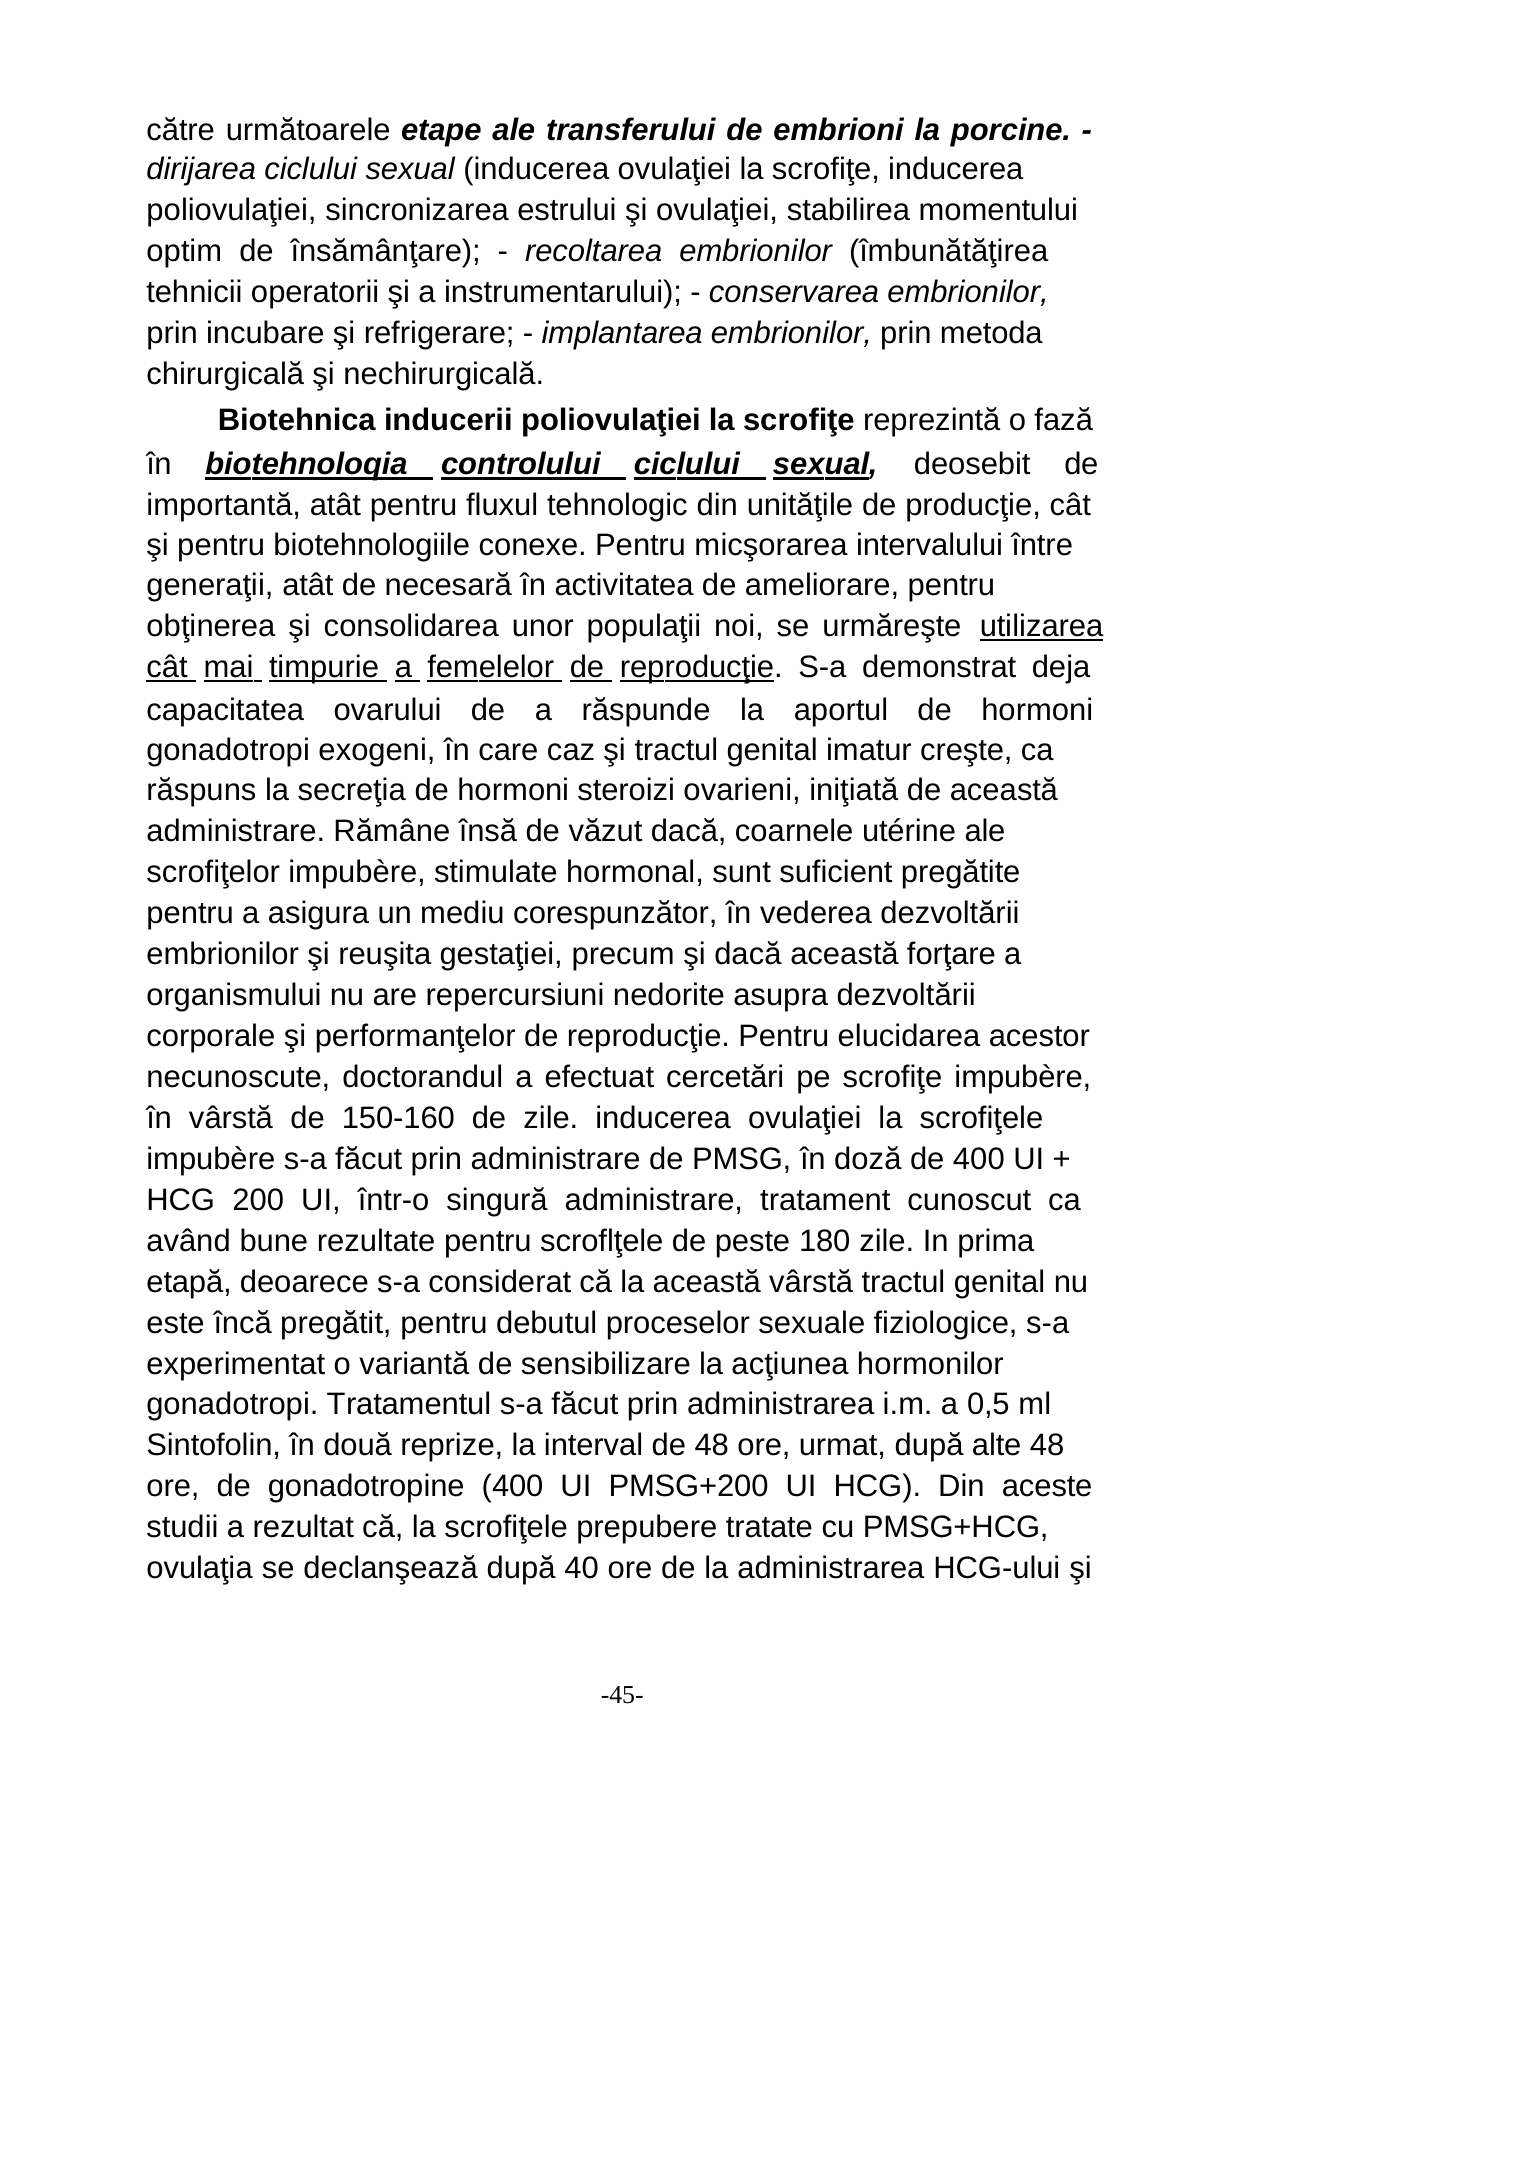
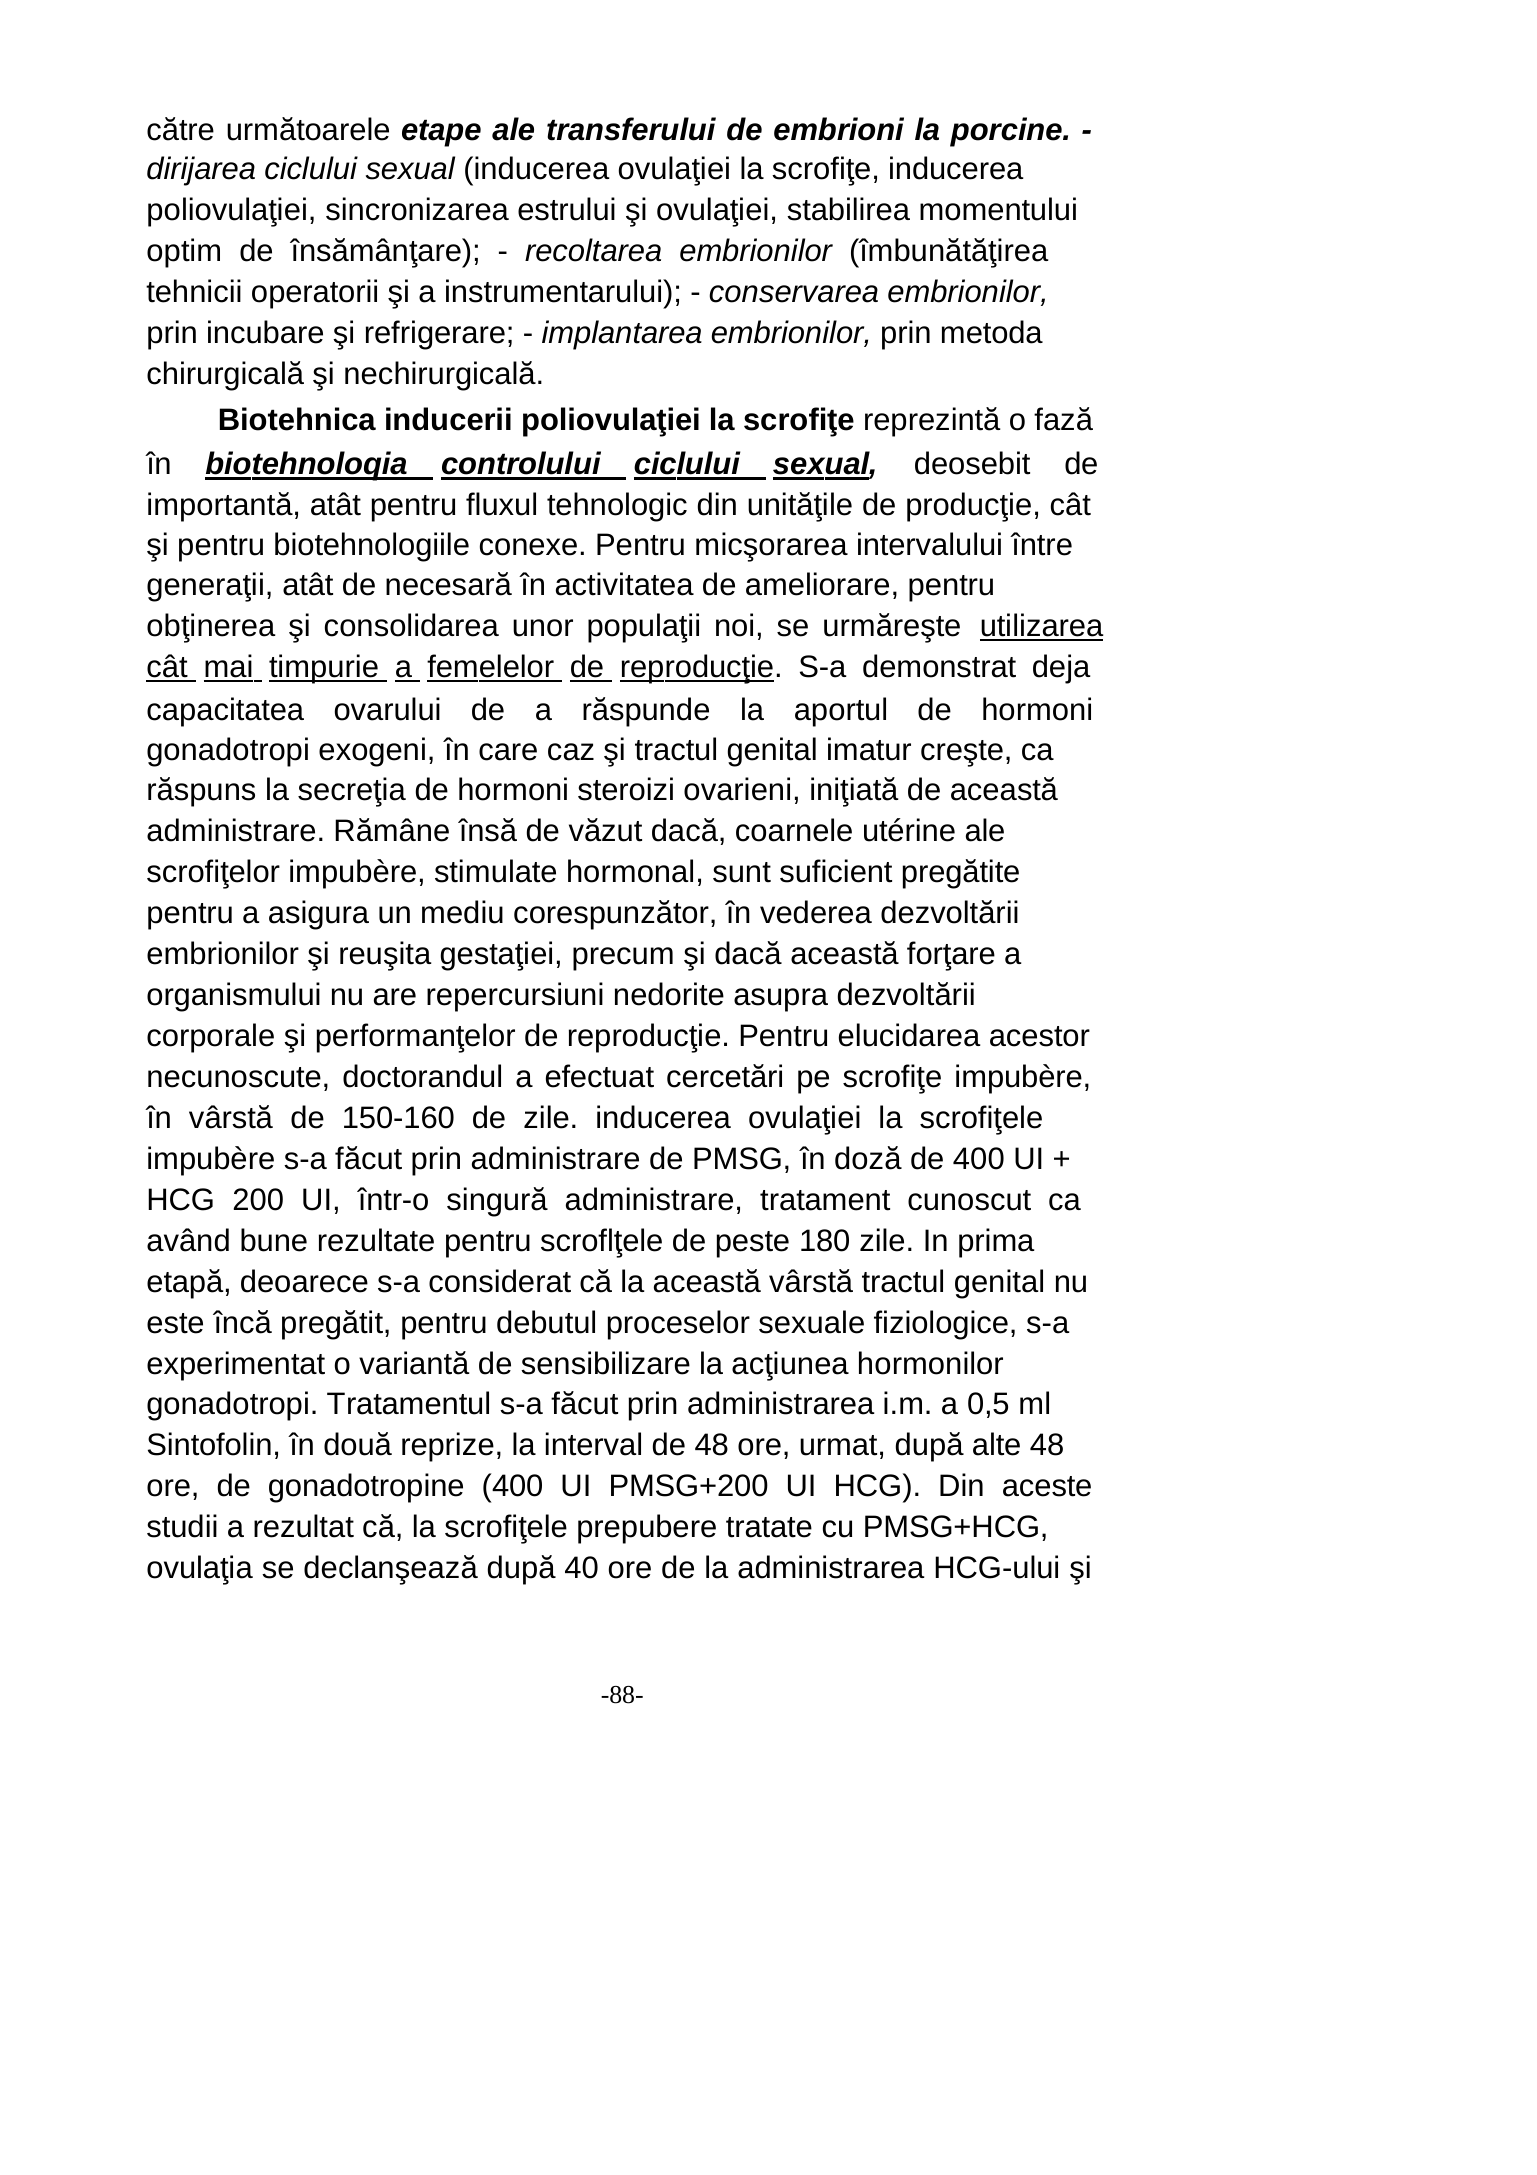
-45-: -45- -> -88-
